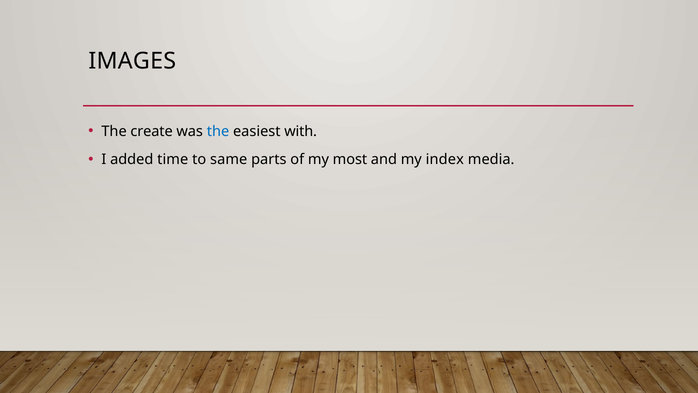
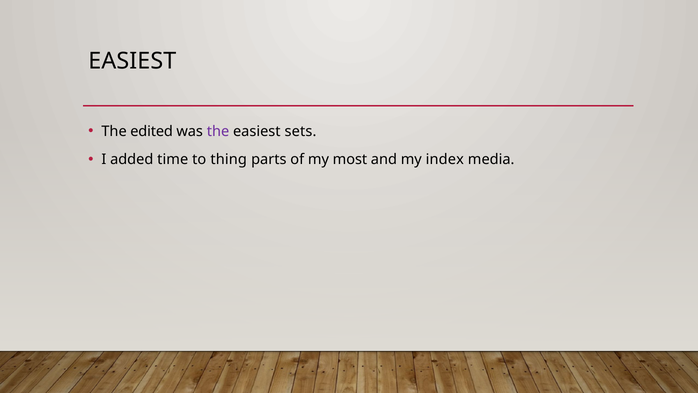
IMAGES at (132, 61): IMAGES -> EASIEST
create: create -> edited
the at (218, 131) colour: blue -> purple
with: with -> sets
same: same -> thing
